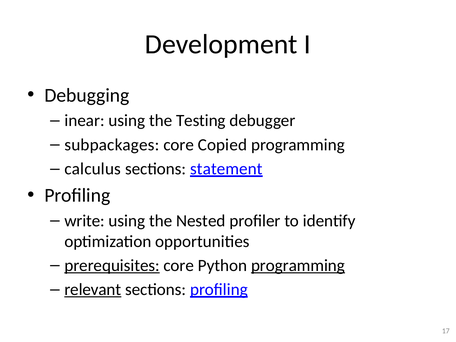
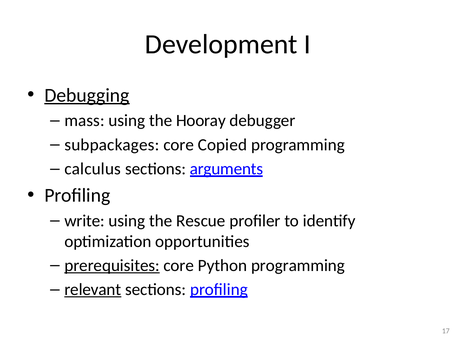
Debugging underline: none -> present
inear: inear -> mass
Testing: Testing -> Hooray
statement: statement -> arguments
Nested: Nested -> Rescue
programming at (298, 265) underline: present -> none
